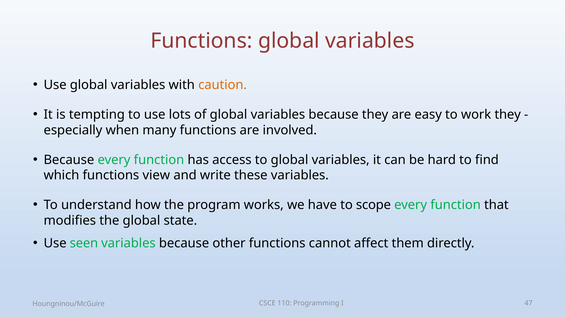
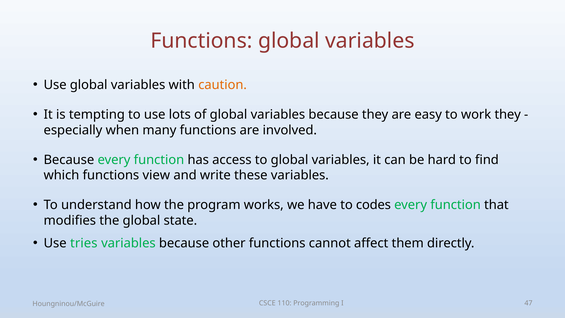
scope: scope -> codes
seen: seen -> tries
